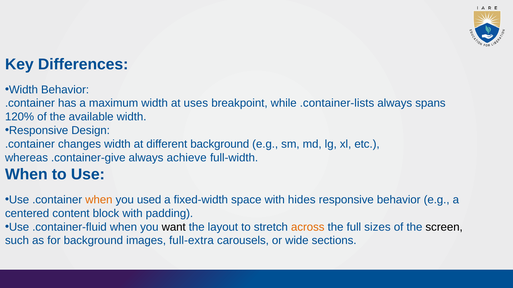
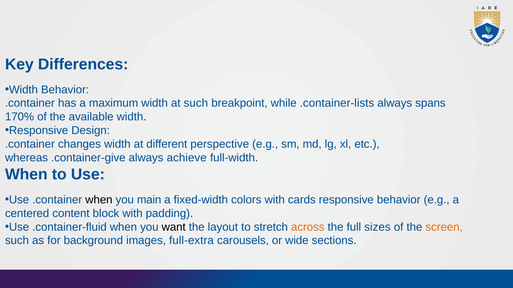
at uses: uses -> such
120%: 120% -> 170%
different background: background -> perspective
when at (99, 200) colour: orange -> black
used: used -> main
space: space -> colors
hides: hides -> cards
screen colour: black -> orange
